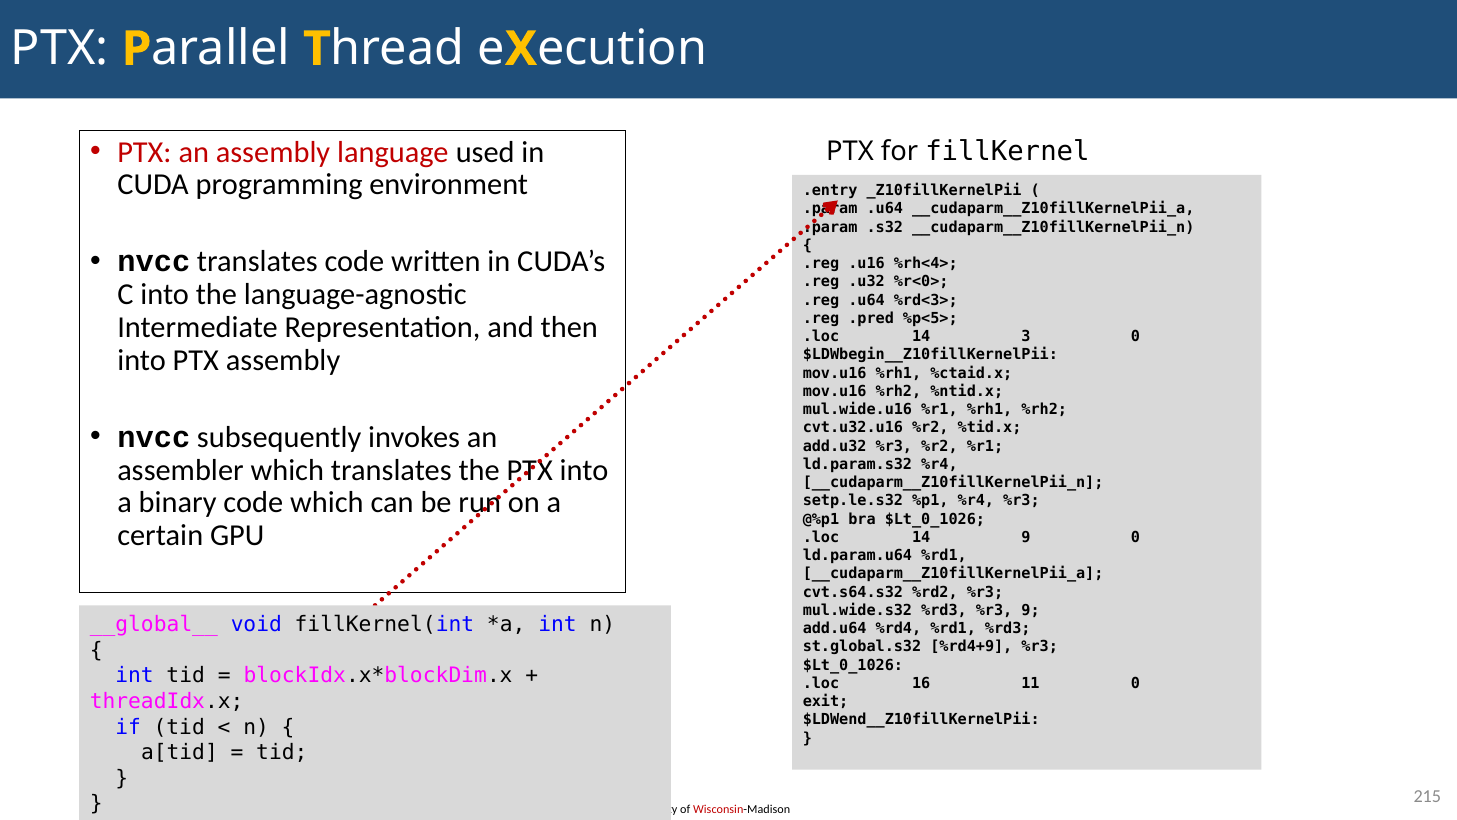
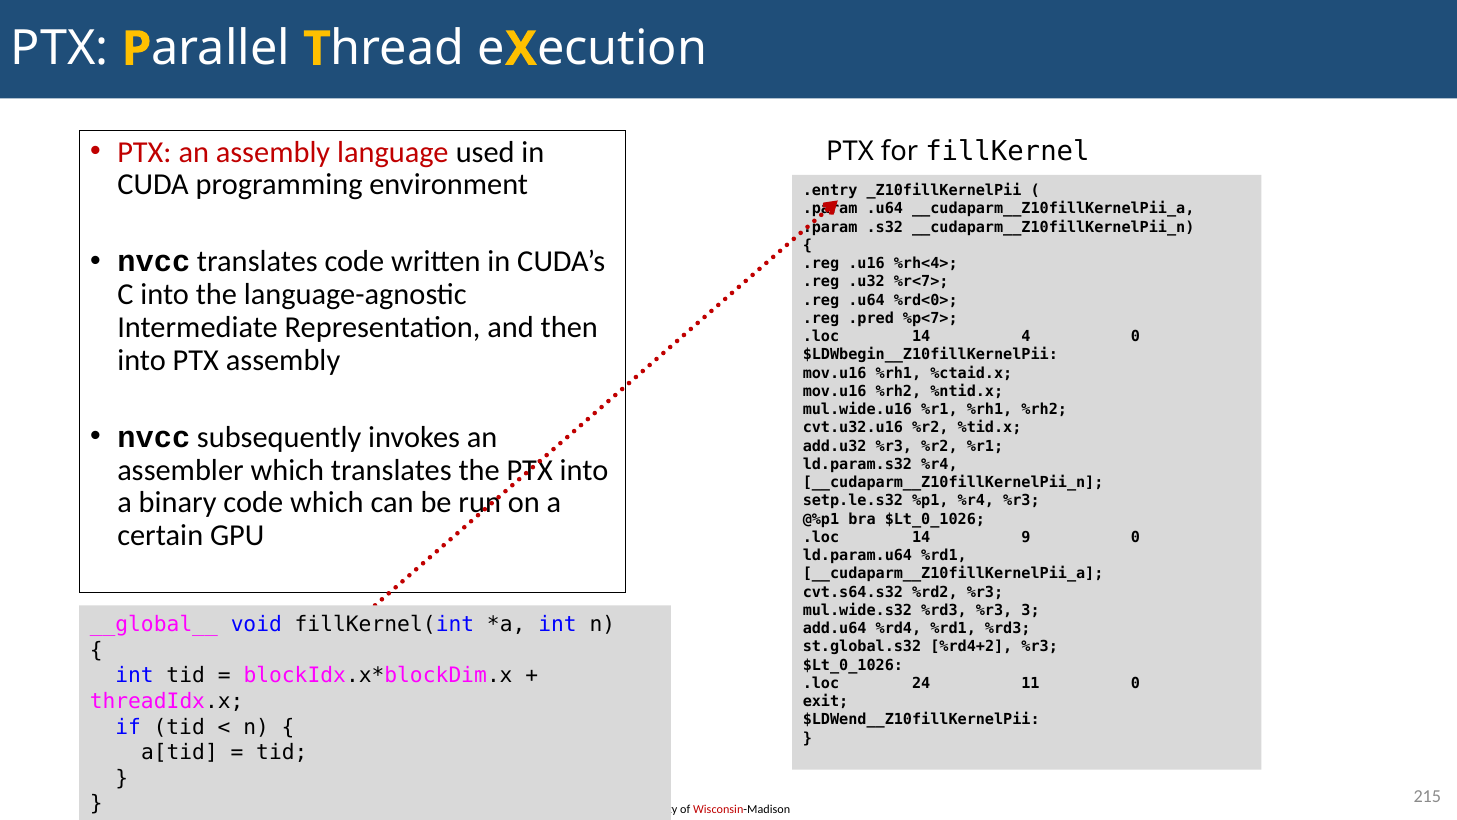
%r<0>: %r<0> -> %r<7>
%rd<3>: %rd<3> -> %rd<0>
%p<5>: %p<5> -> %p<7>
3: 3 -> 4
%r3 9: 9 -> 3
%rd4+9: %rd4+9 -> %rd4+2
16: 16 -> 24
